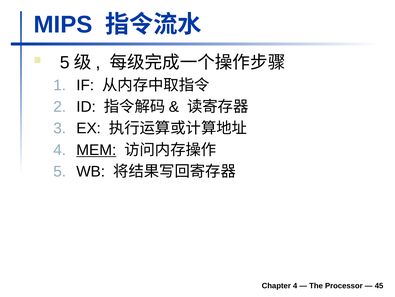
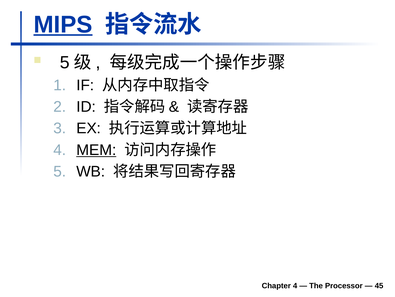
MIPS underline: none -> present
